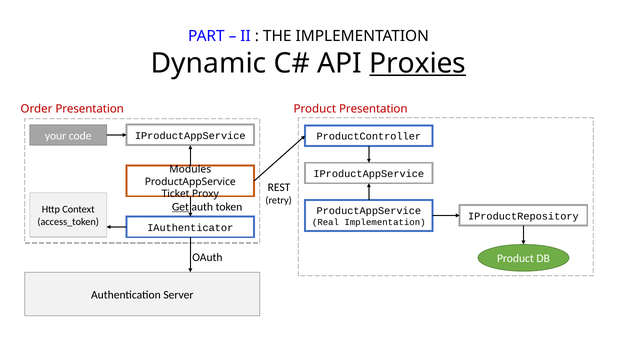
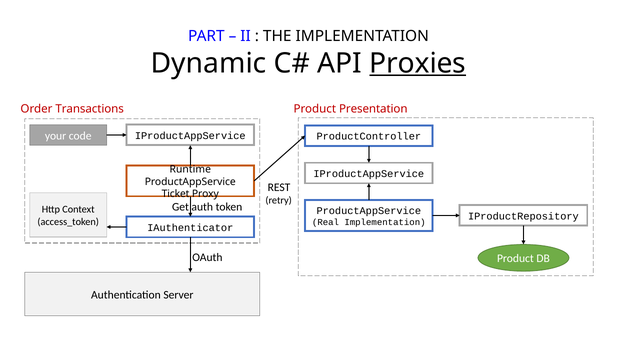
Order Presentation: Presentation -> Transactions
Modules: Modules -> Runtime
Get underline: present -> none
